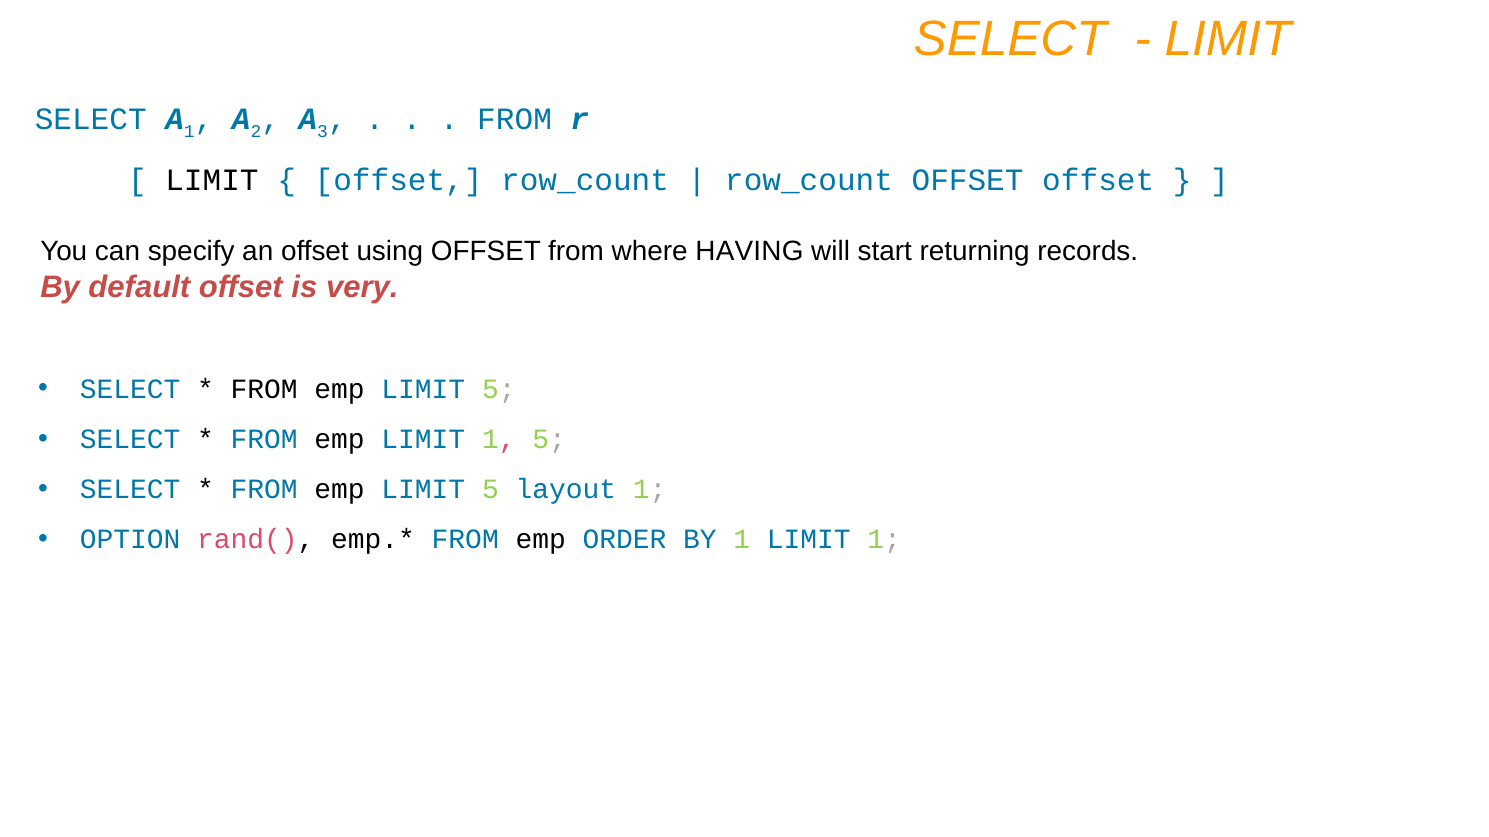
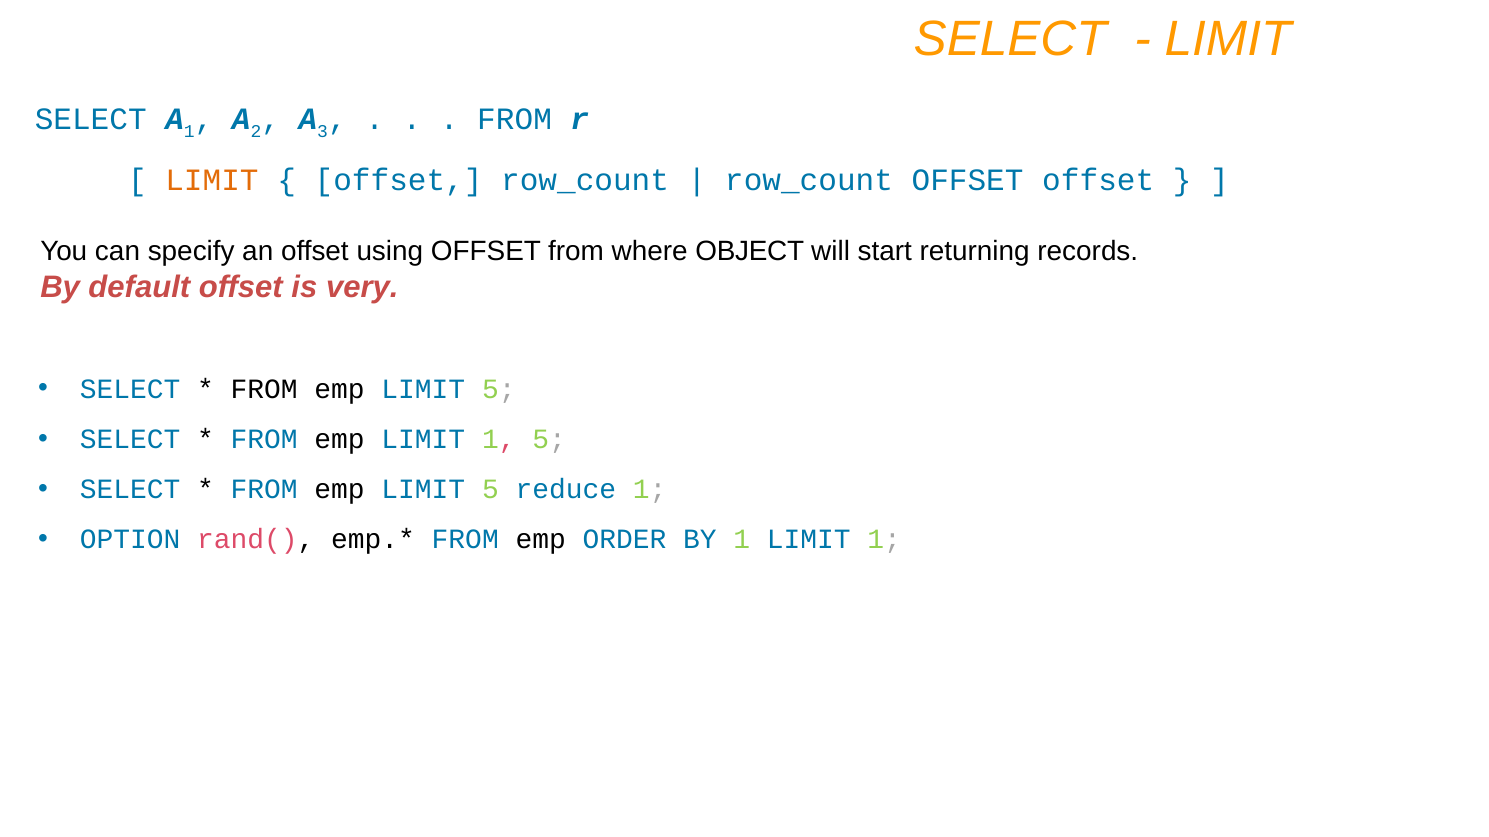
LIMIT at (212, 180) colour: black -> orange
HAVING: HAVING -> OBJECT
layout: layout -> reduce
